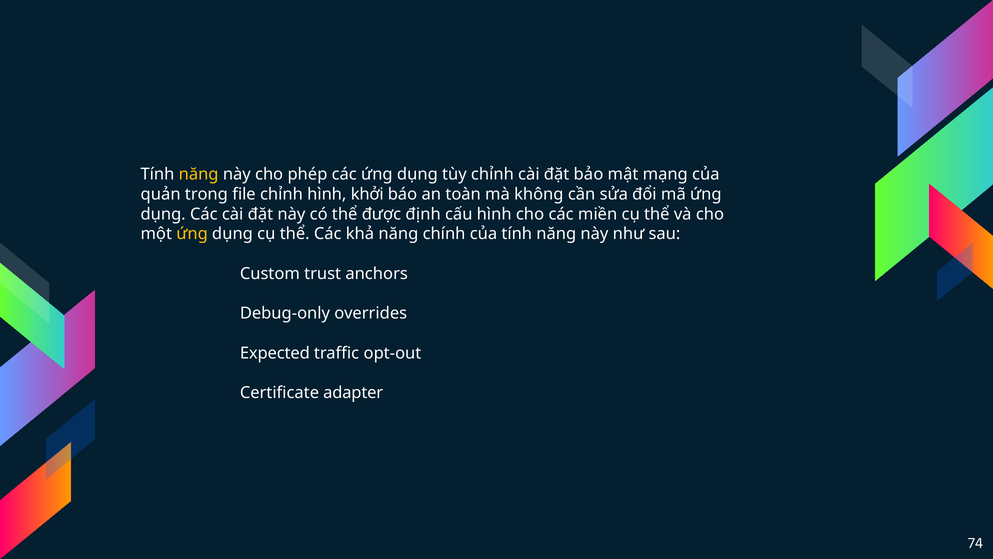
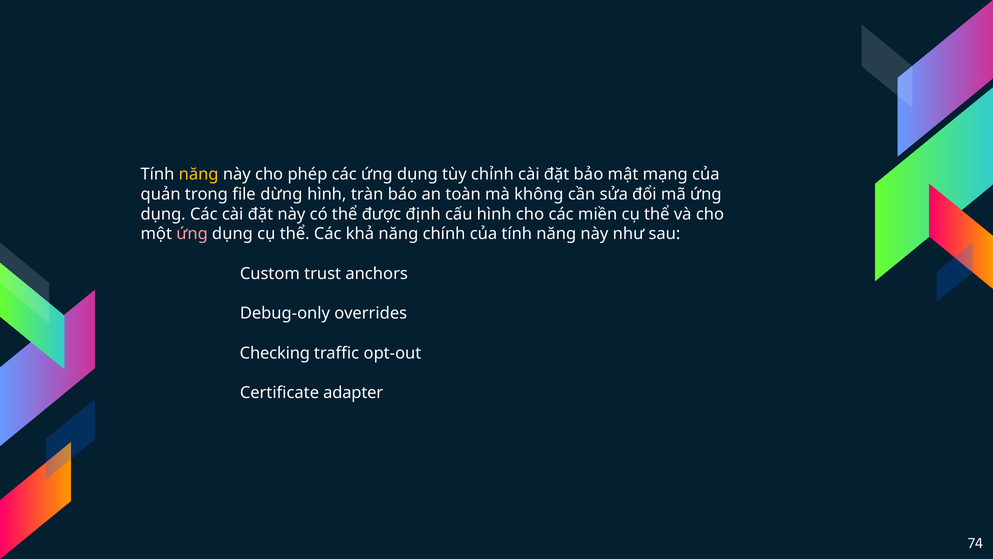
file chỉnh: chỉnh -> dừng
khởi: khởi -> tràn
ứng at (192, 234) colour: yellow -> pink
Expected: Expected -> Checking
